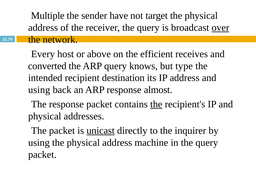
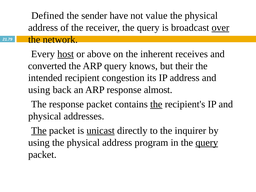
Multiple: Multiple -> Defined
target: target -> value
host underline: none -> present
efficient: efficient -> inherent
type: type -> their
destination: destination -> congestion
The at (39, 131) underline: none -> present
machine: machine -> program
query at (207, 143) underline: none -> present
